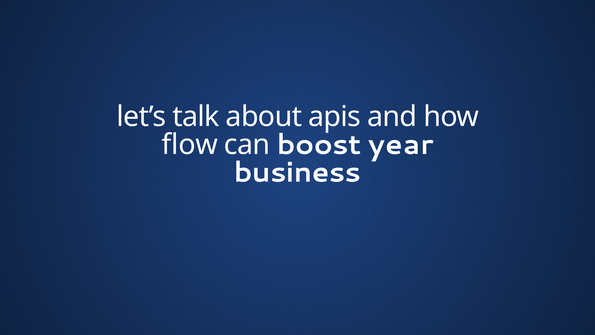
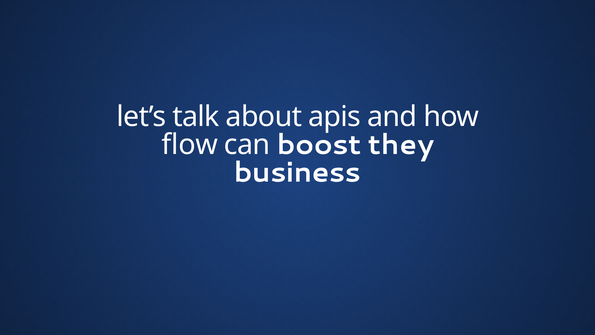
year: year -> they
